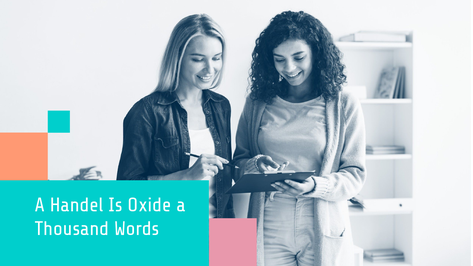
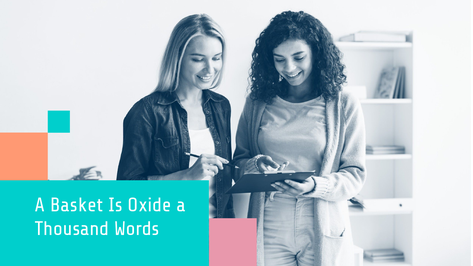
Handel: Handel -> Basket
